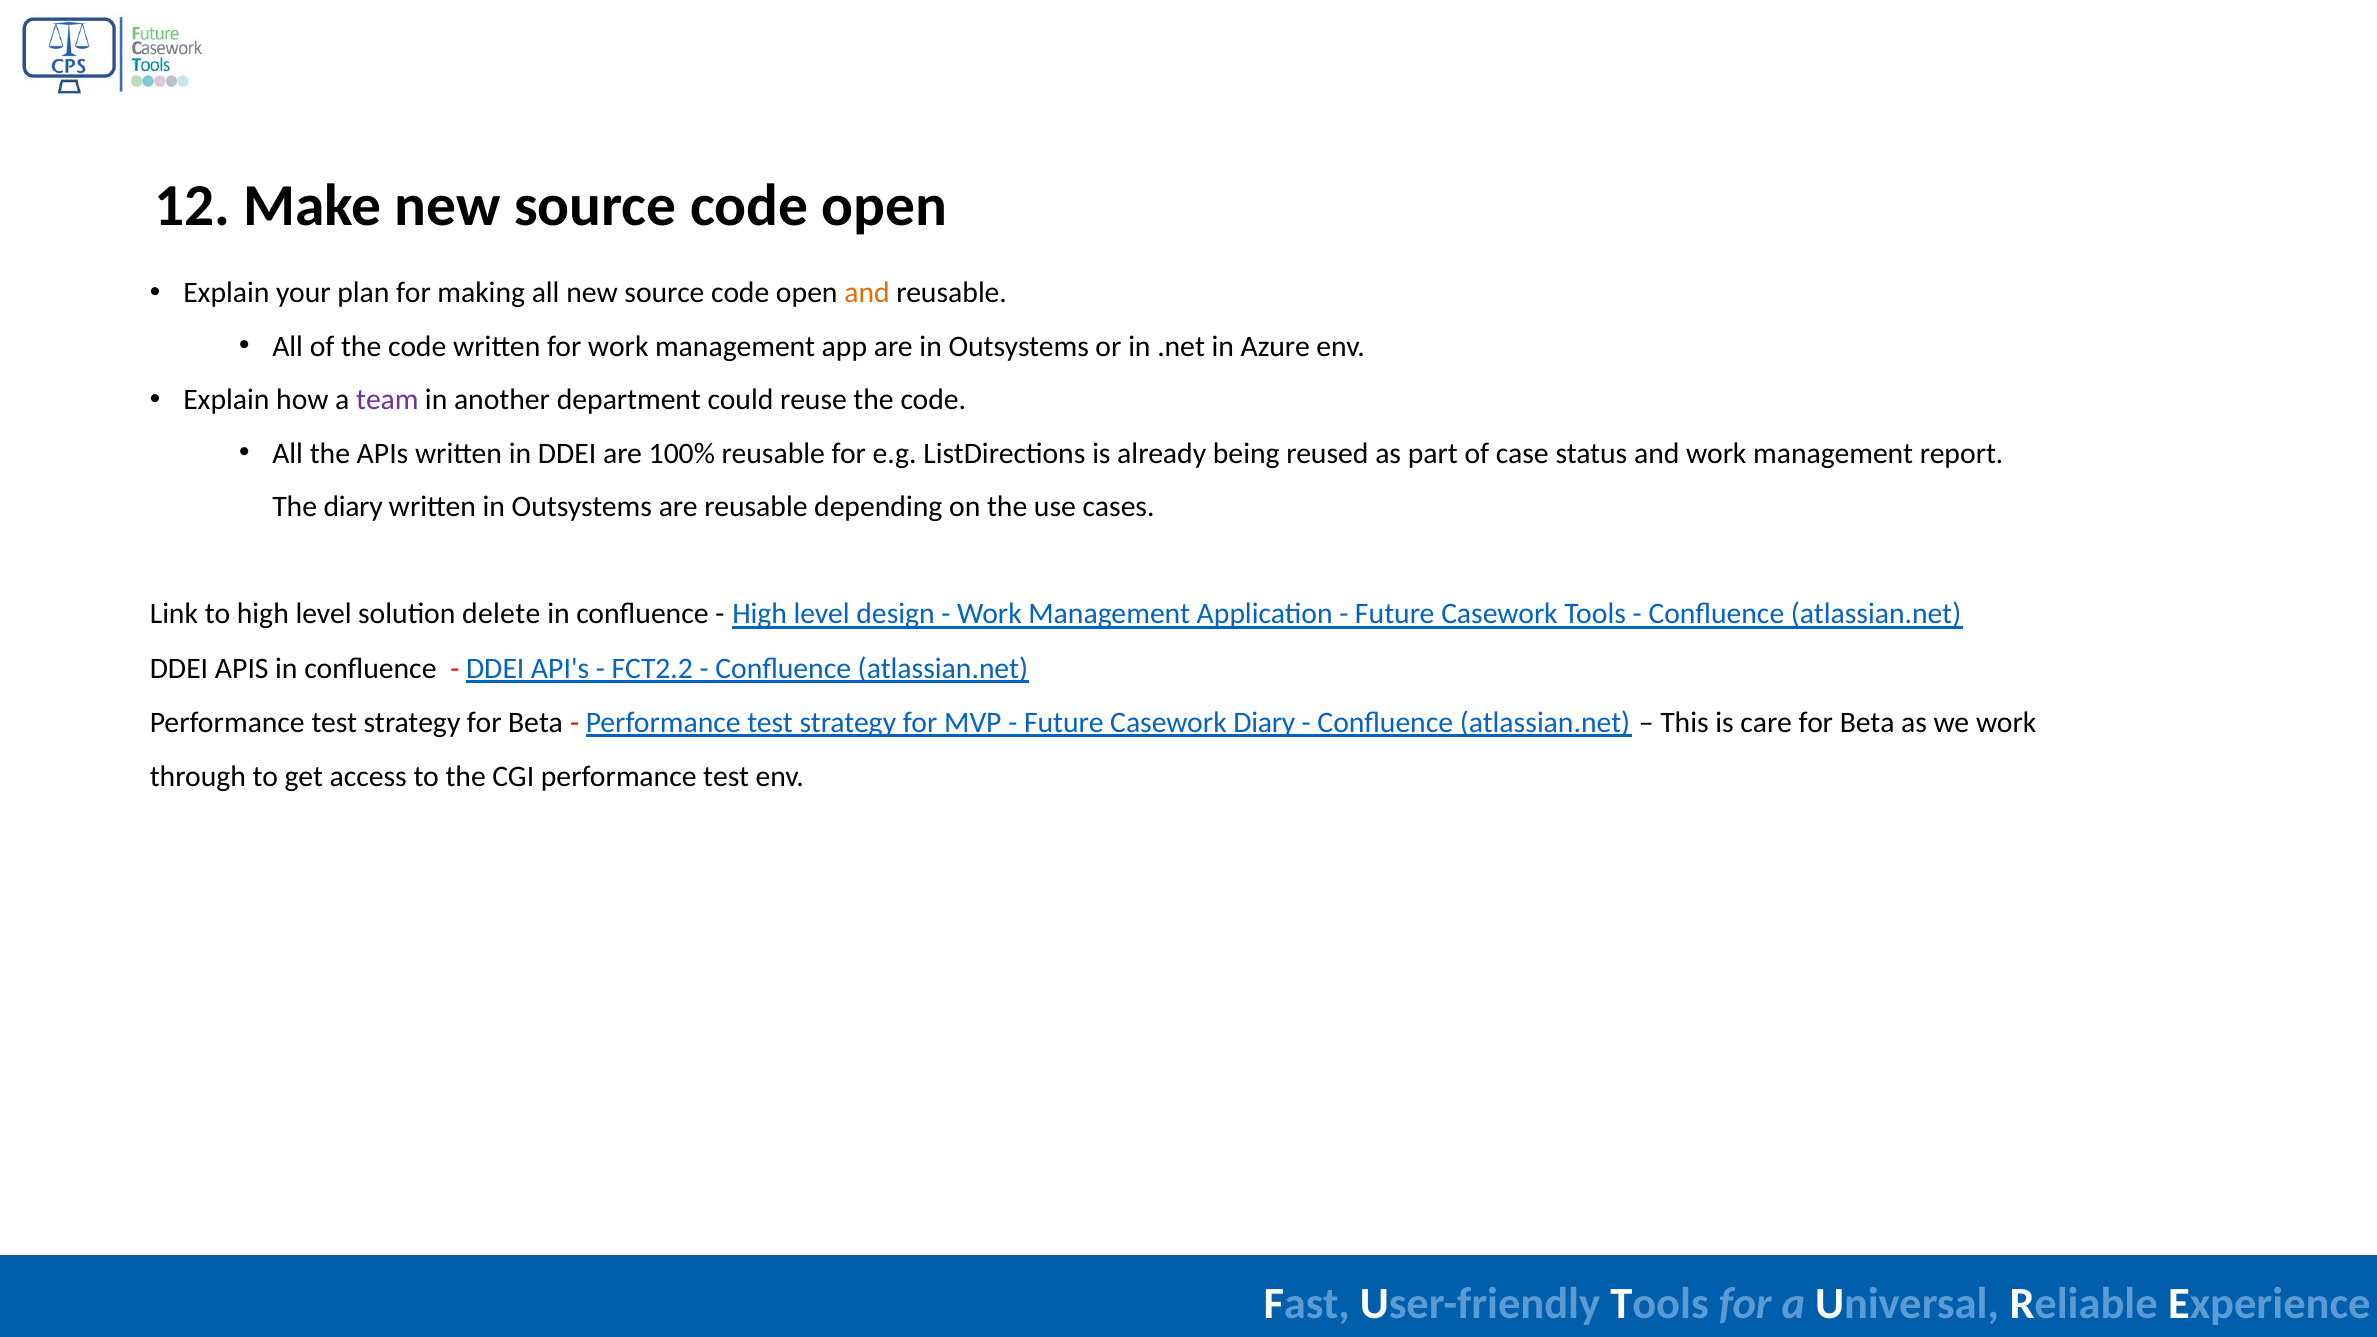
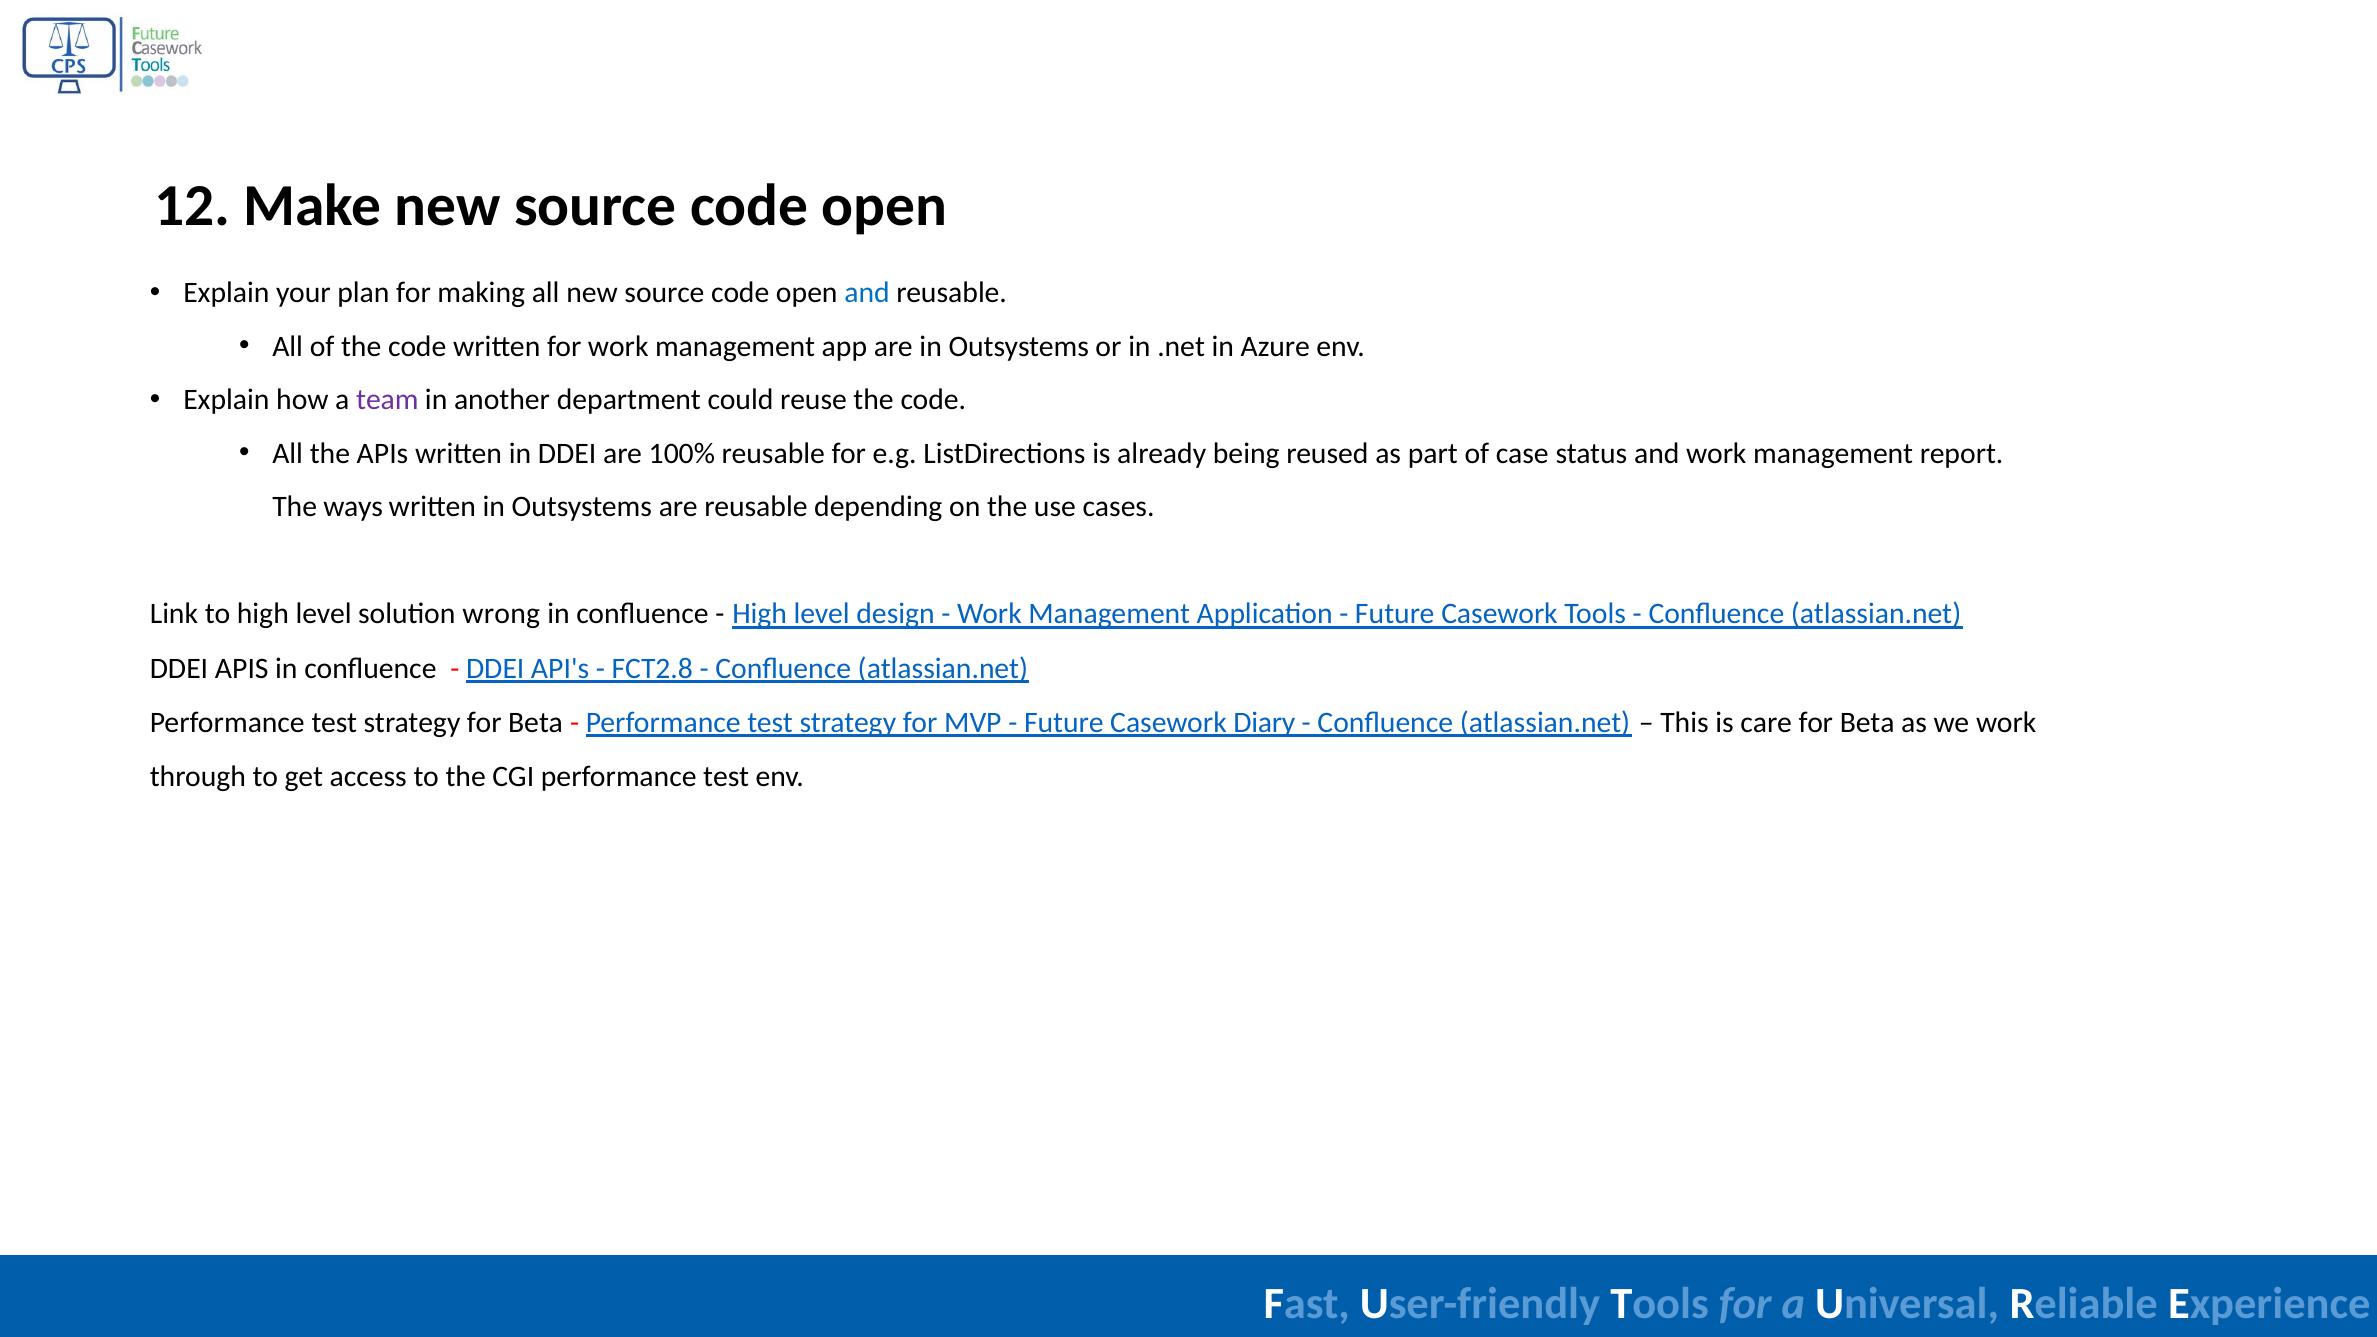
and at (867, 293) colour: orange -> blue
The diary: diary -> ways
delete: delete -> wrong
FCT2.2: FCT2.2 -> FCT2.8
